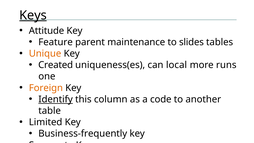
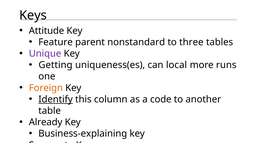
Keys underline: present -> none
maintenance: maintenance -> nonstandard
slides: slides -> three
Unique colour: orange -> purple
Created: Created -> Getting
Limited: Limited -> Already
Business-frequently: Business-frequently -> Business-explaining
